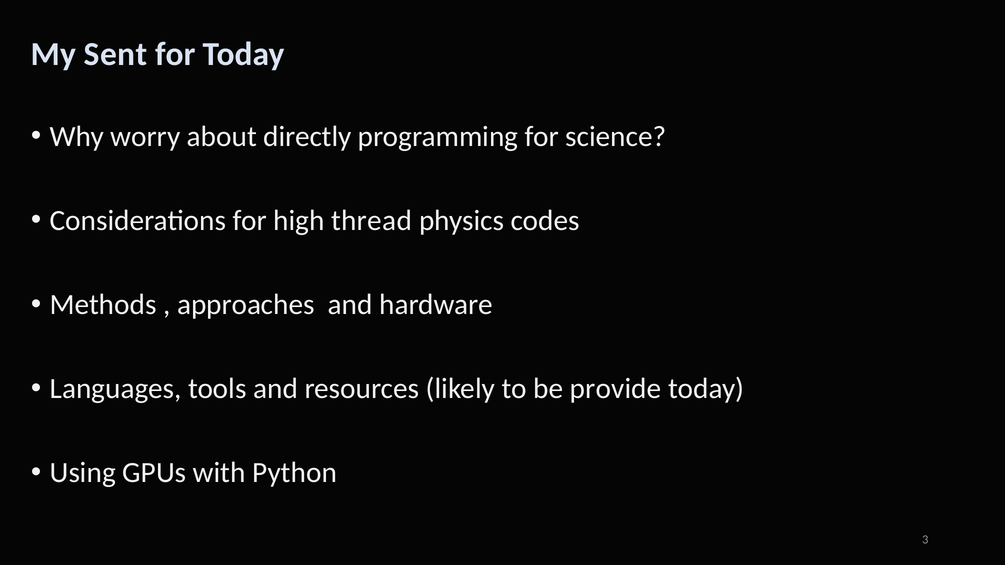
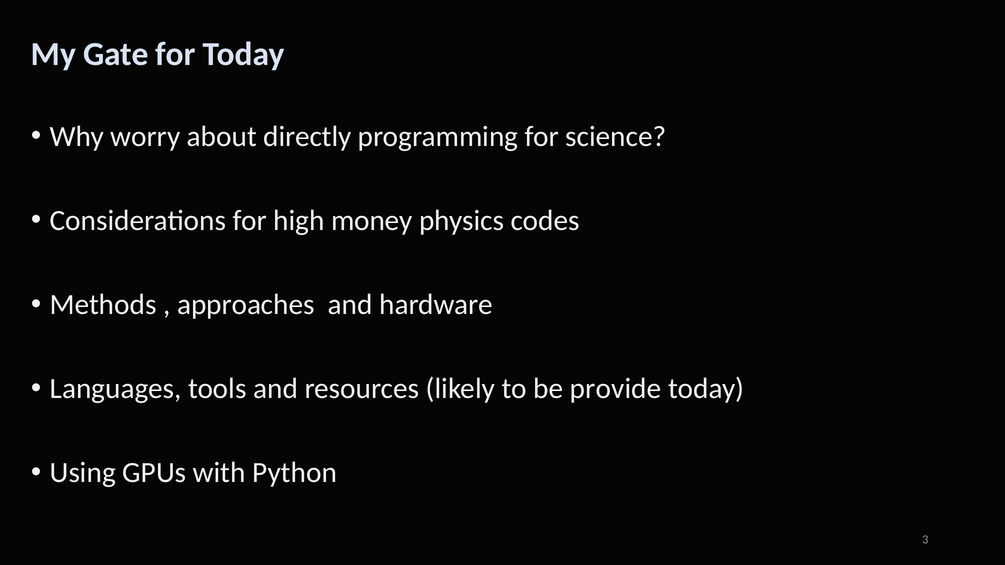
Sent: Sent -> Gate
thread: thread -> money
